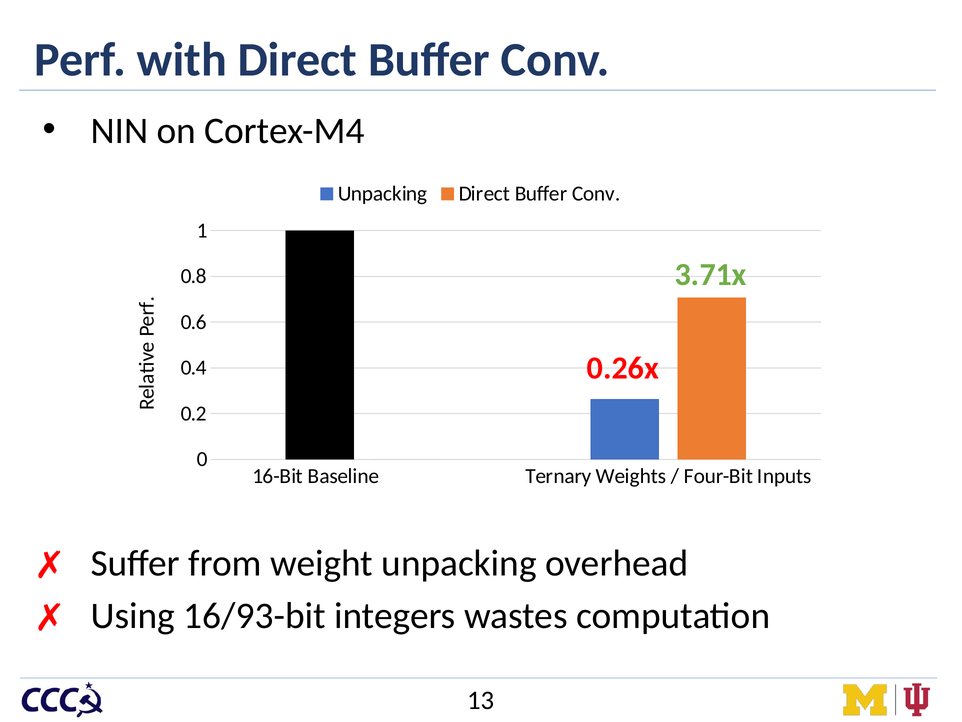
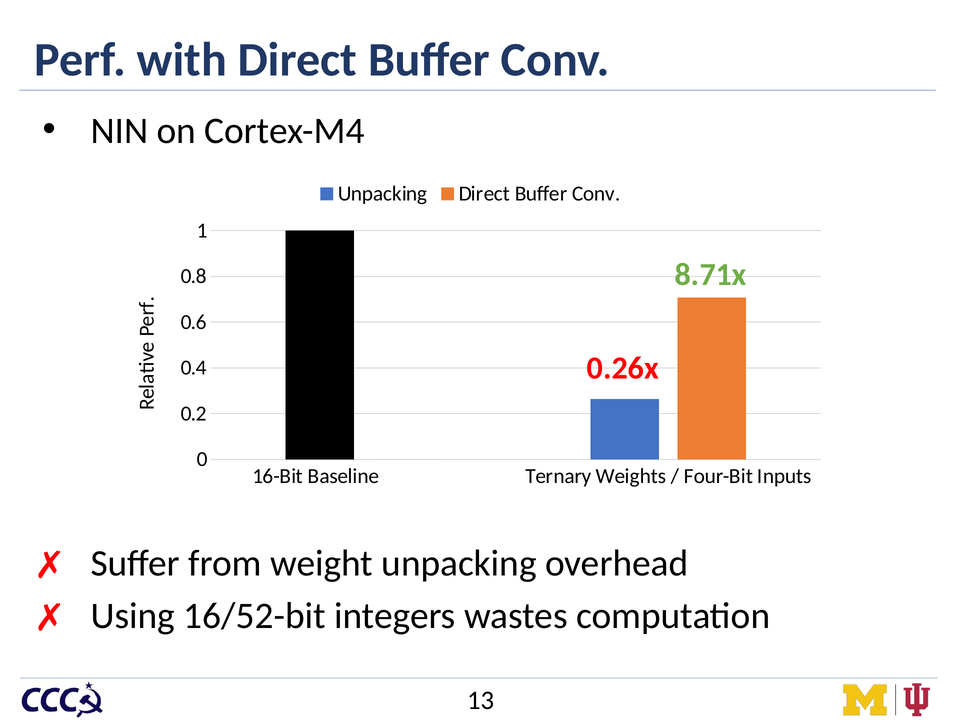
3.71x: 3.71x -> 8.71x
16/93-bit: 16/93-bit -> 16/52-bit
